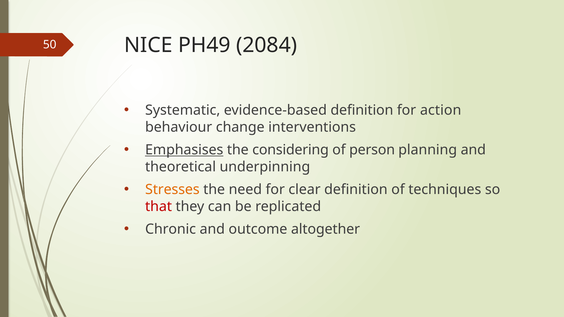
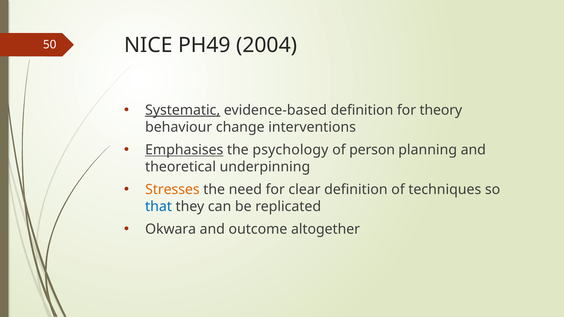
2084: 2084 -> 2004
Systematic underline: none -> present
action: action -> theory
considering: considering -> psychology
that colour: red -> blue
Chronic: Chronic -> Okwara
